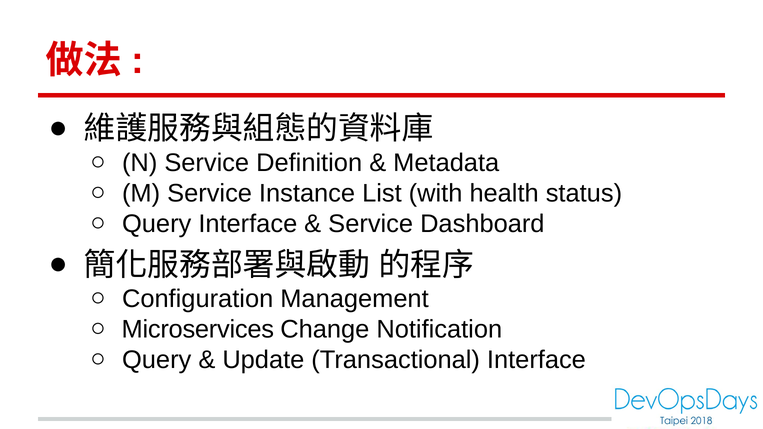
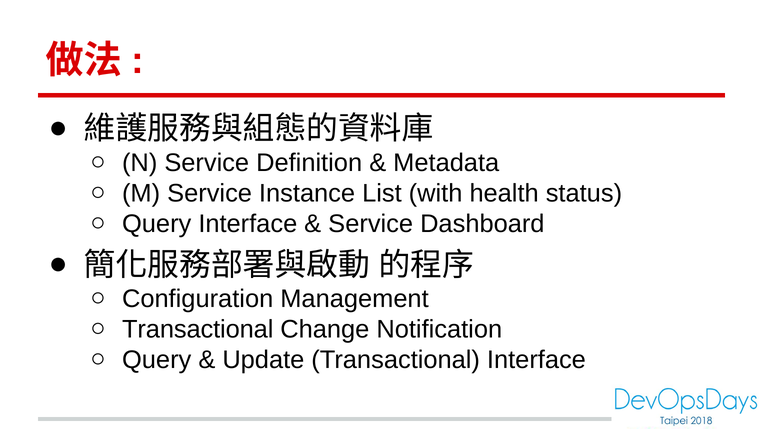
Microservices at (198, 330): Microservices -> Transactional
